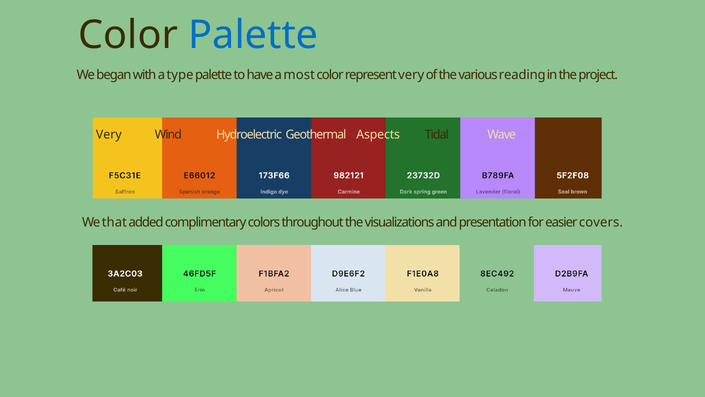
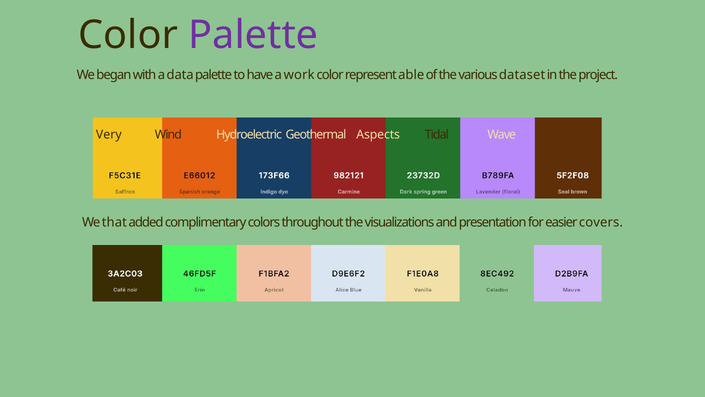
Palette at (253, 35) colour: blue -> purple
type: type -> data
most: most -> work
represent very: very -> able
reading: reading -> dataset
